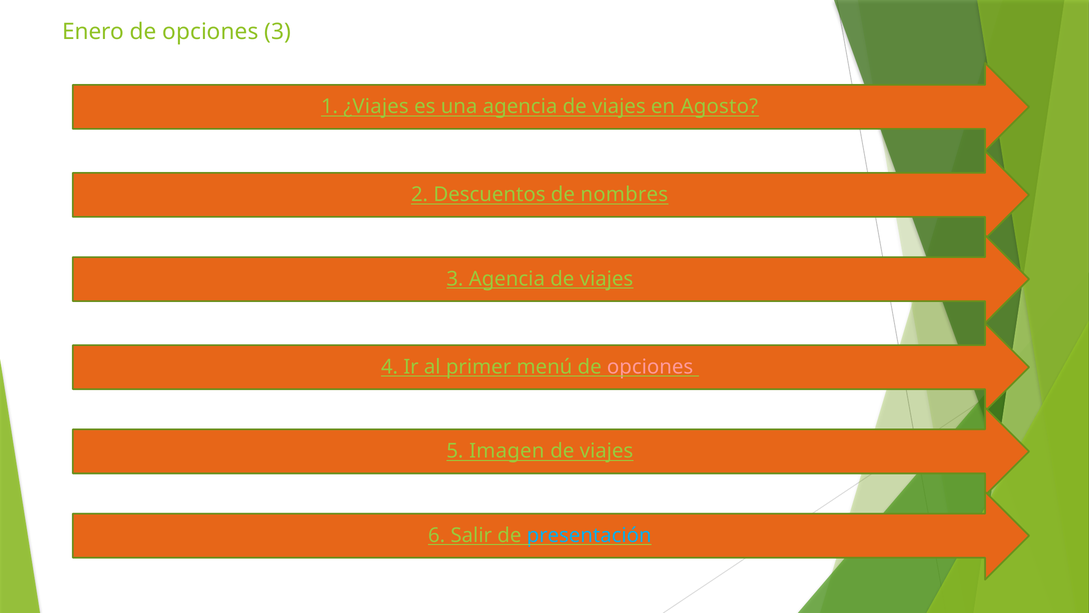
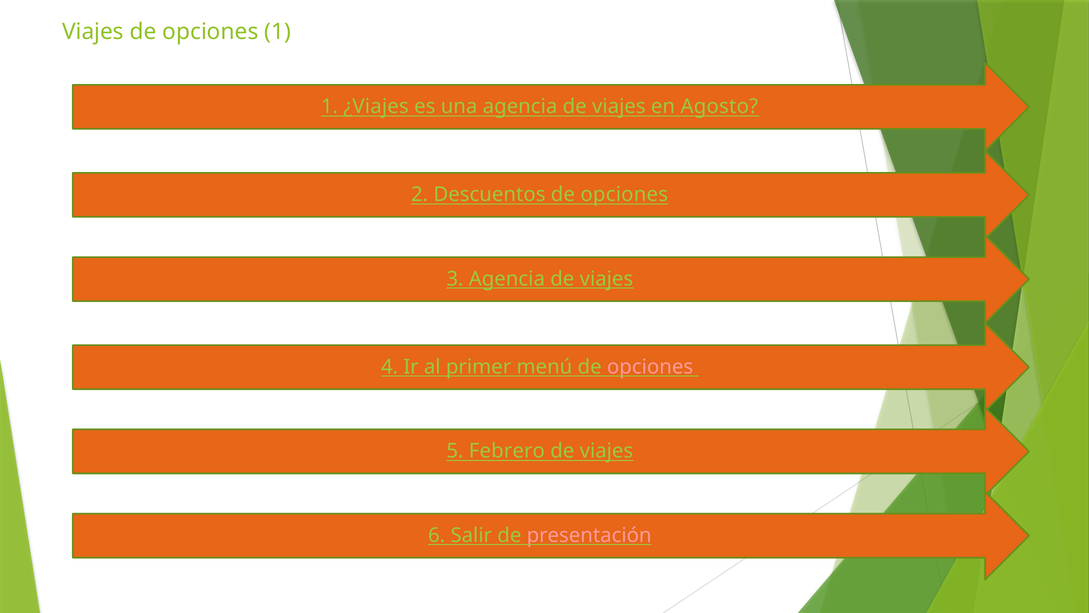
Enero at (93, 32): Enero -> Viajes
opciones 3: 3 -> 1
nombres at (624, 195): nombres -> opciones
Imagen: Imagen -> Febrero
presentación colour: light blue -> pink
